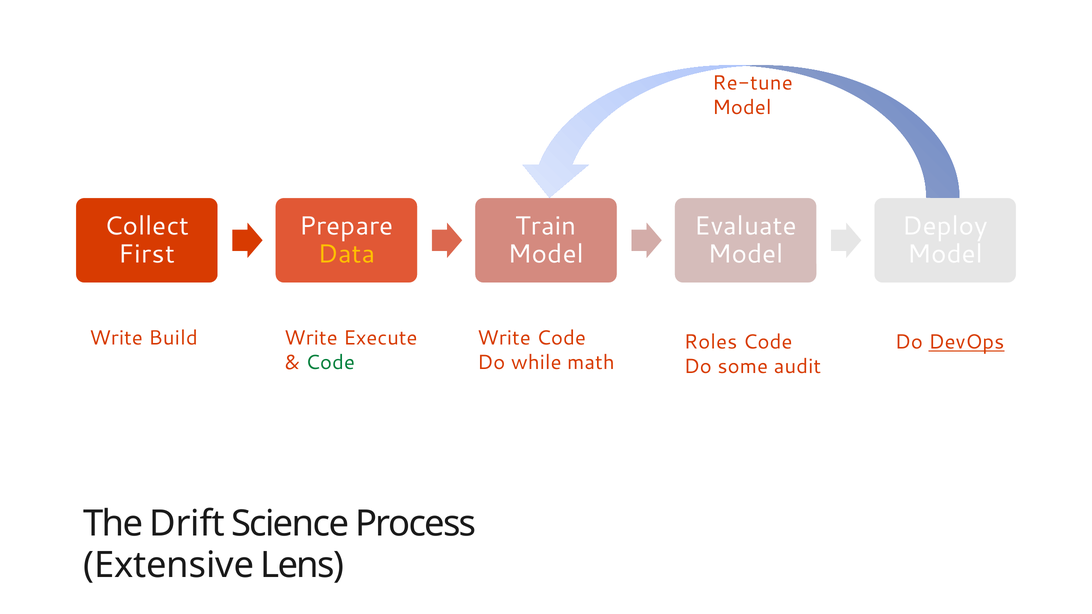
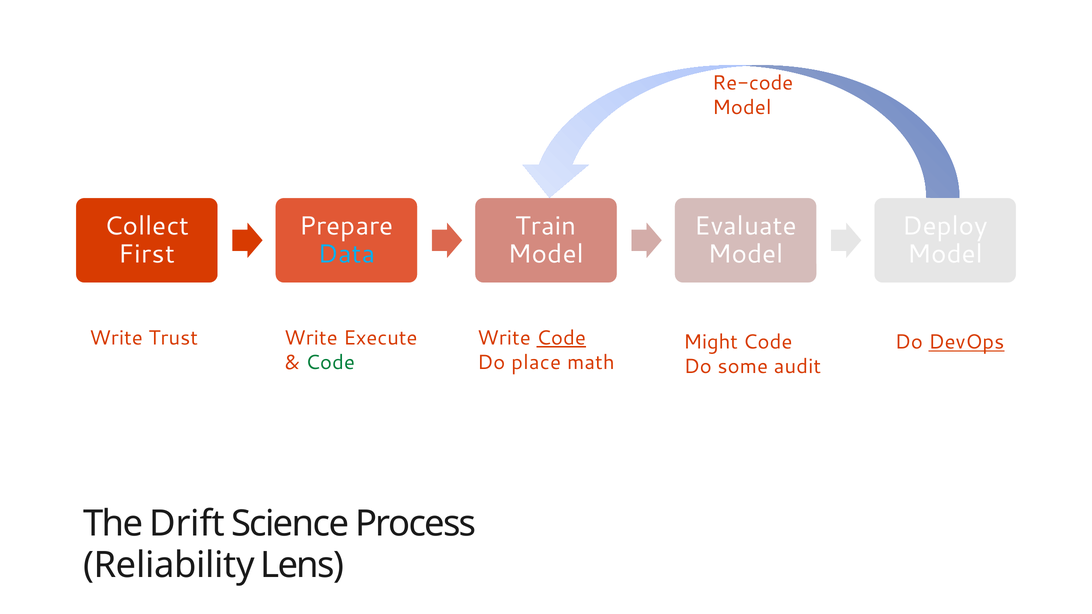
Re-tune: Re-tune -> Re-code
Data colour: yellow -> light blue
Build: Build -> Trust
Code at (561, 338) underline: none -> present
Roles: Roles -> Might
while: while -> place
Extensive: Extensive -> Reliability
